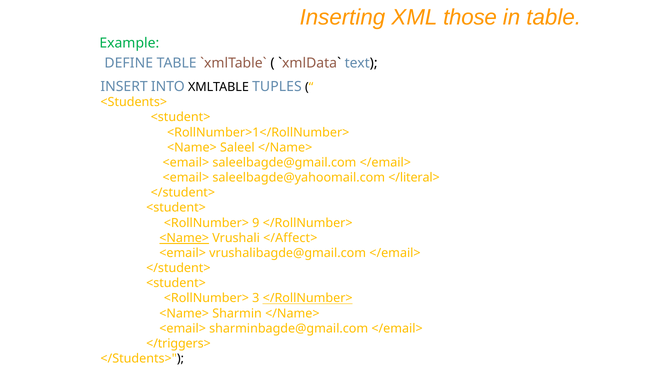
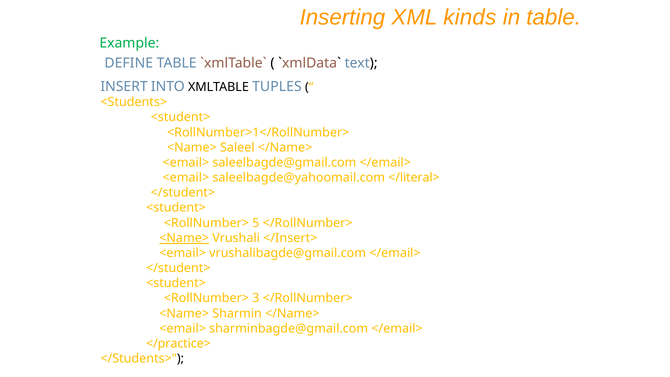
those: those -> kinds
9: 9 -> 5
</Affect>: </Affect> -> </Insert>
</RollNumber> at (308, 298) underline: present -> none
</triggers>: </triggers> -> </practice>
